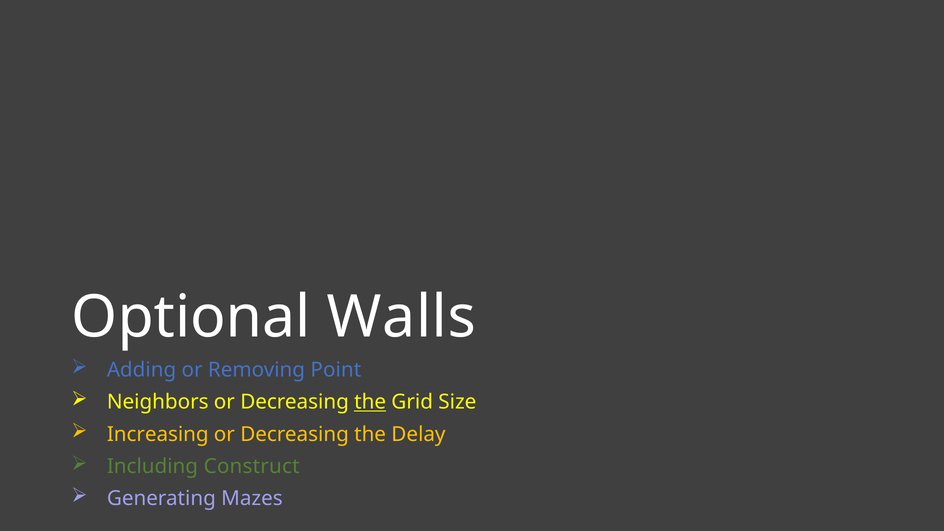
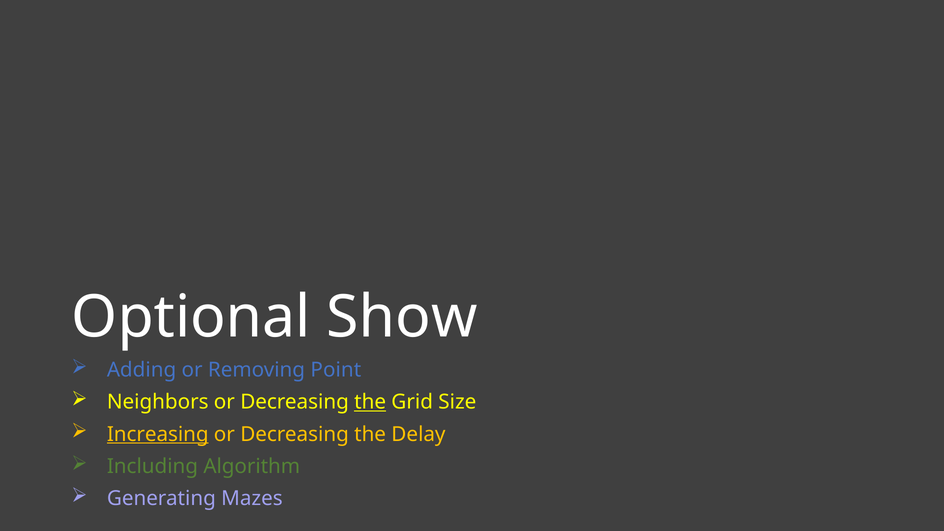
Walls: Walls -> Show
Increasing underline: none -> present
Construct: Construct -> Algorithm
